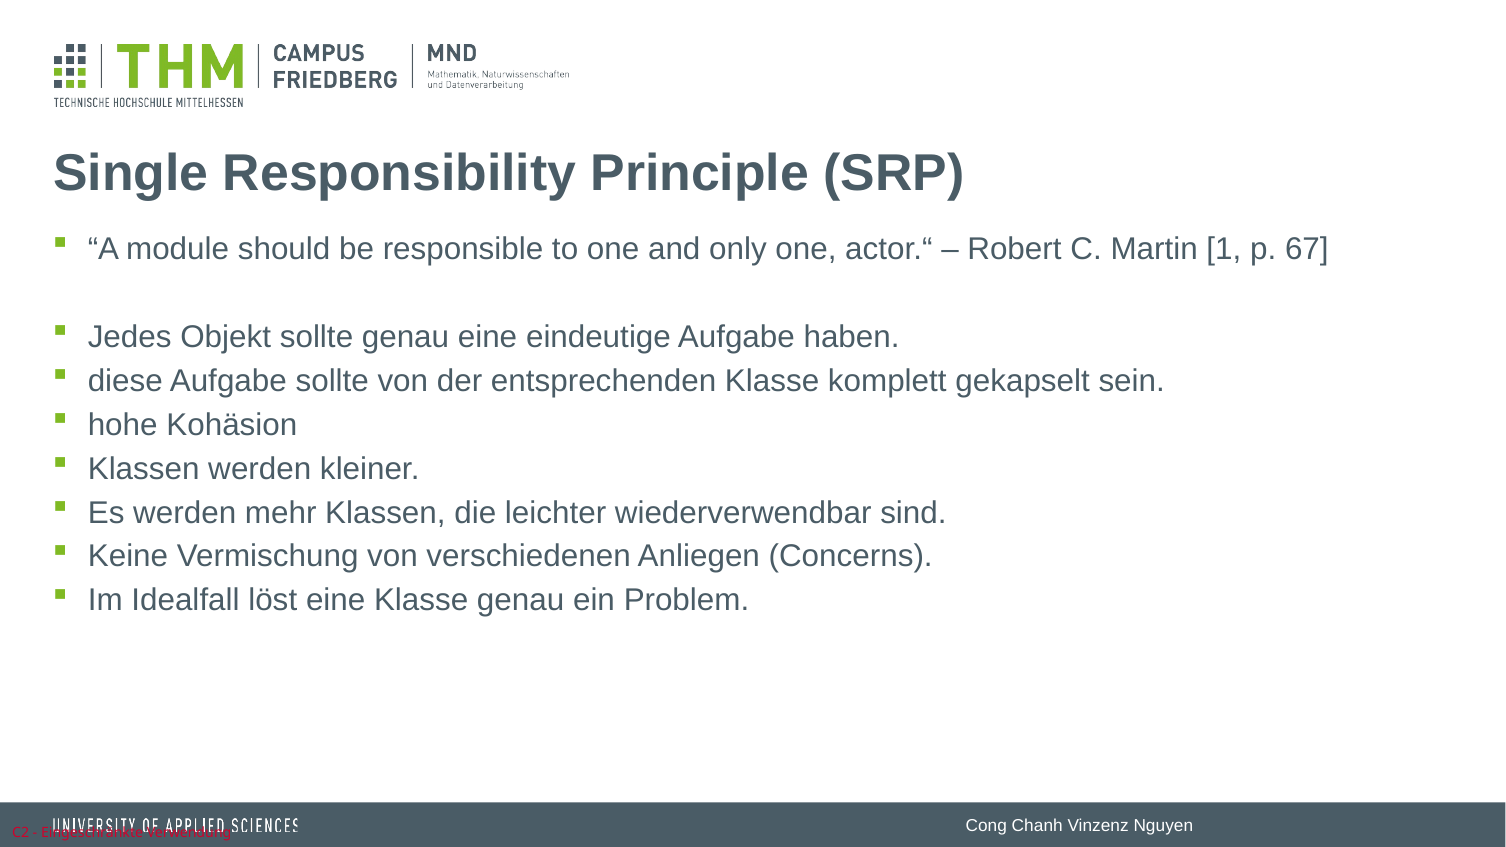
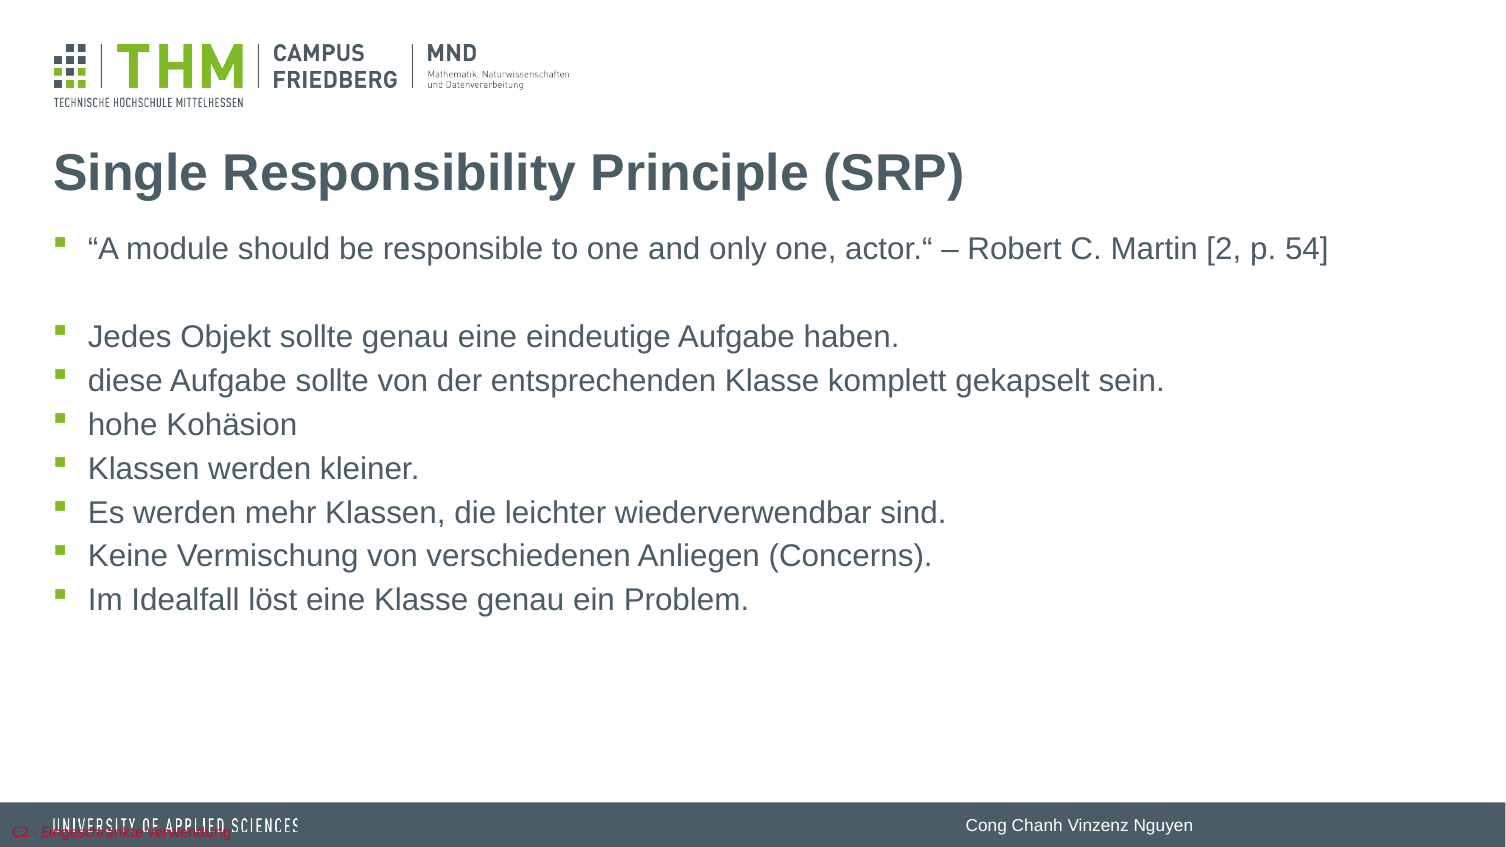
1: 1 -> 2
67: 67 -> 54
